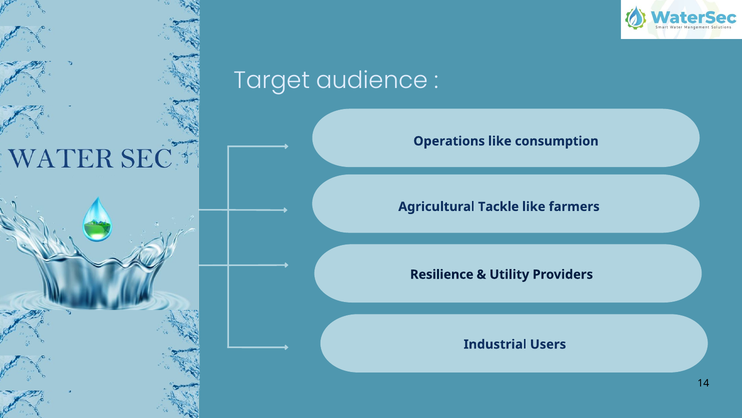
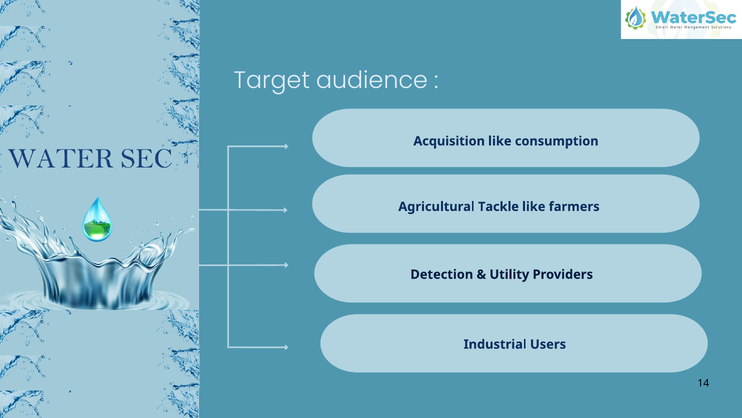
Operations: Operations -> Acquisition
Resilience: Resilience -> Detection
